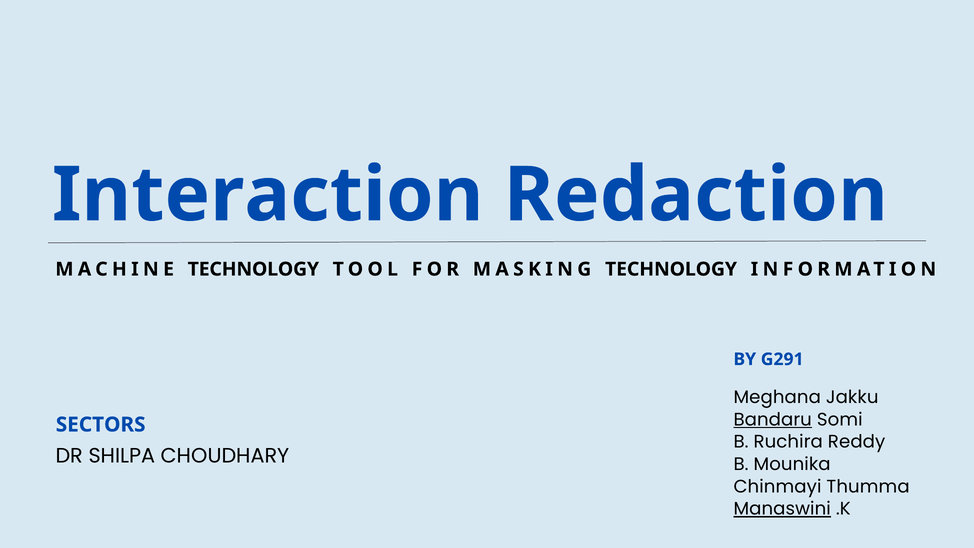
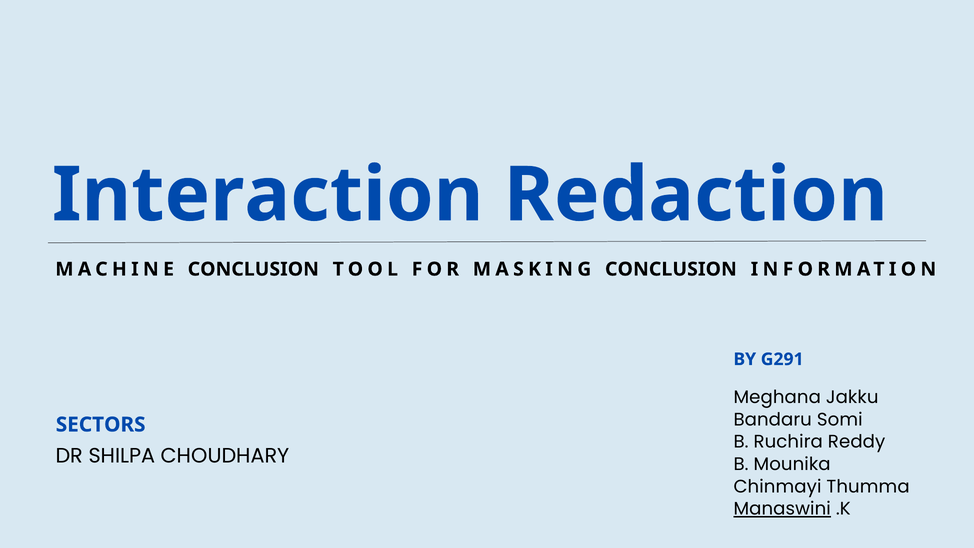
MACHINE TECHNOLOGY: TECHNOLOGY -> CONCLUSION
MASKING TECHNOLOGY: TECHNOLOGY -> CONCLUSION
Bandaru underline: present -> none
